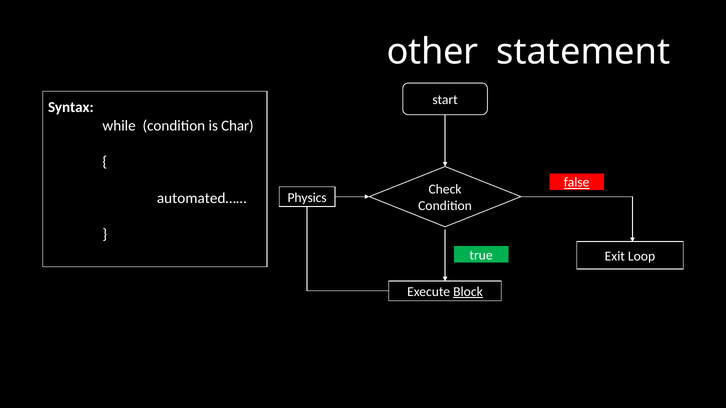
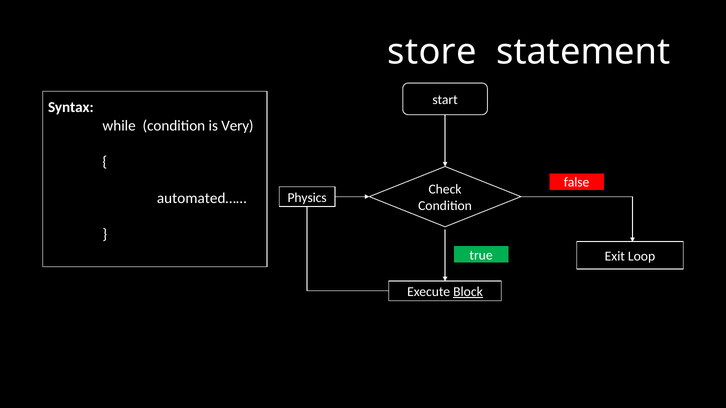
other: other -> store
Char: Char -> Very
false underline: present -> none
